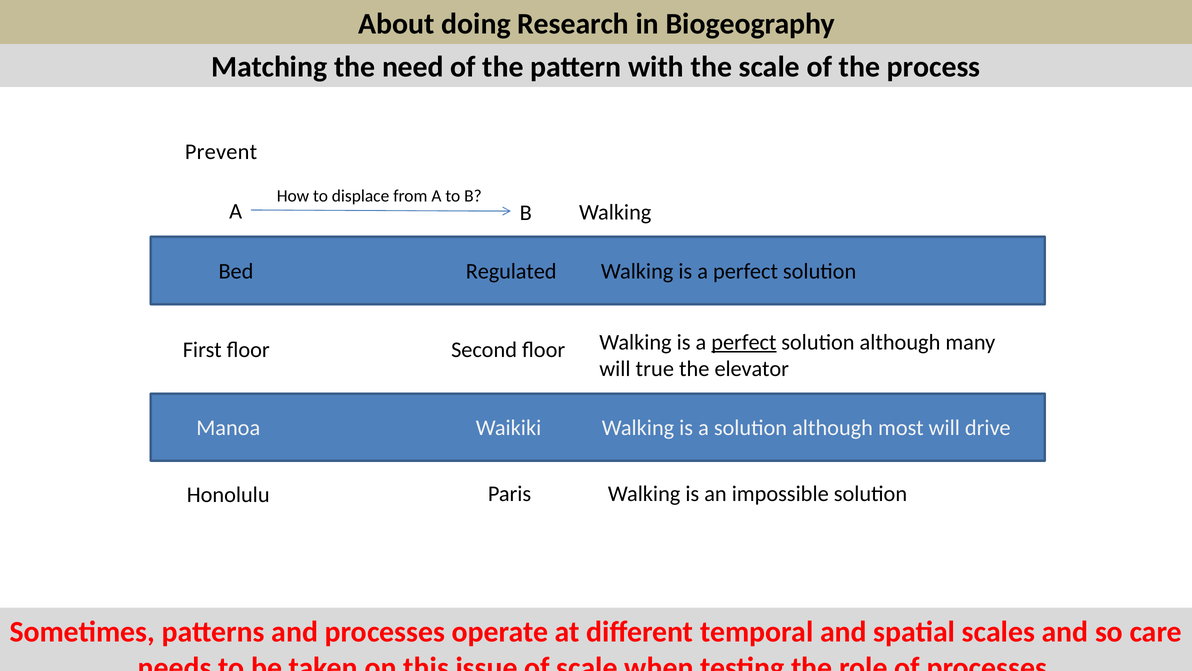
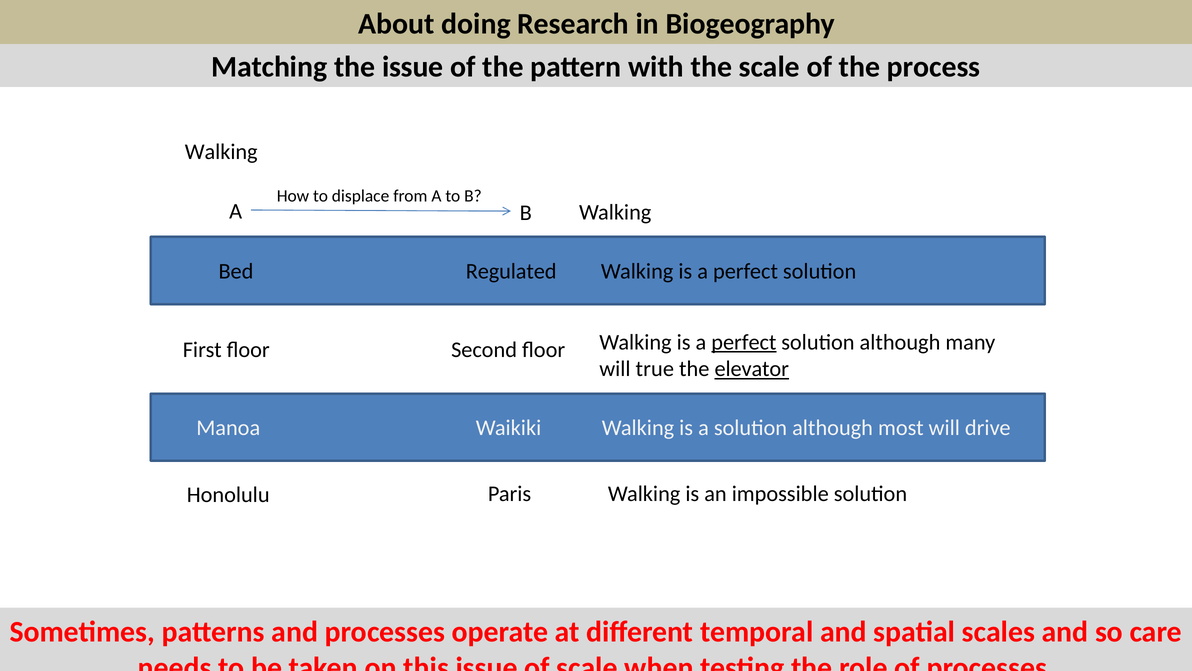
the need: need -> issue
Prevent at (221, 152): Prevent -> Walking
elevator underline: none -> present
